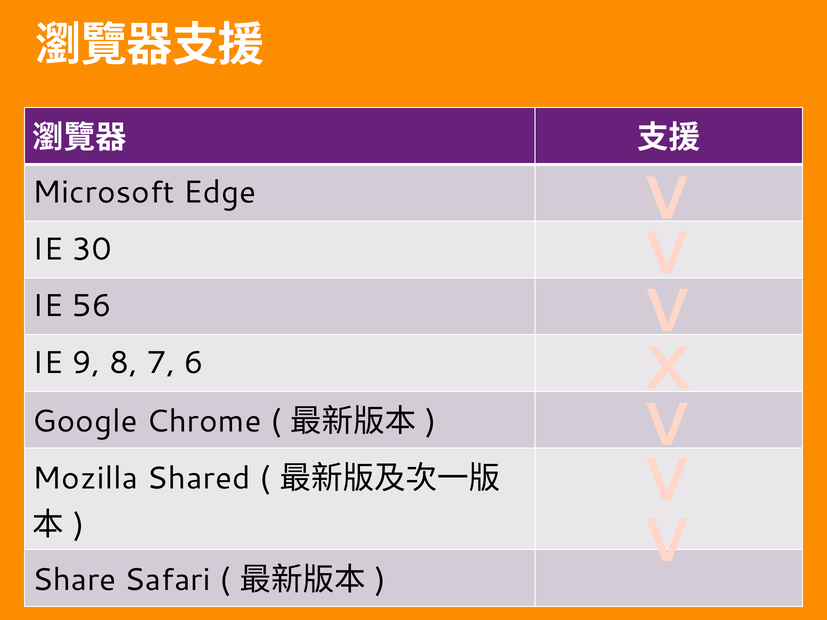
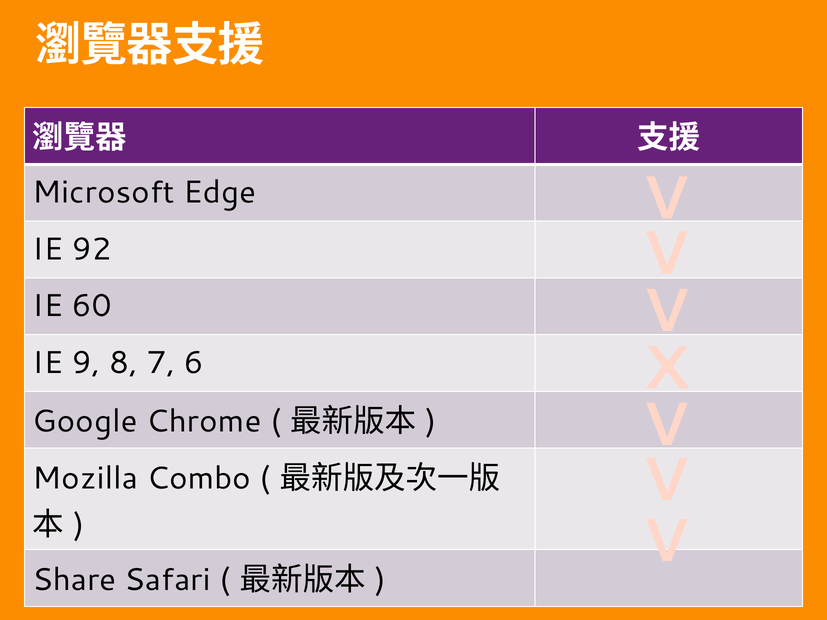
30: 30 -> 92
56: 56 -> 60
Shared: Shared -> Combo
